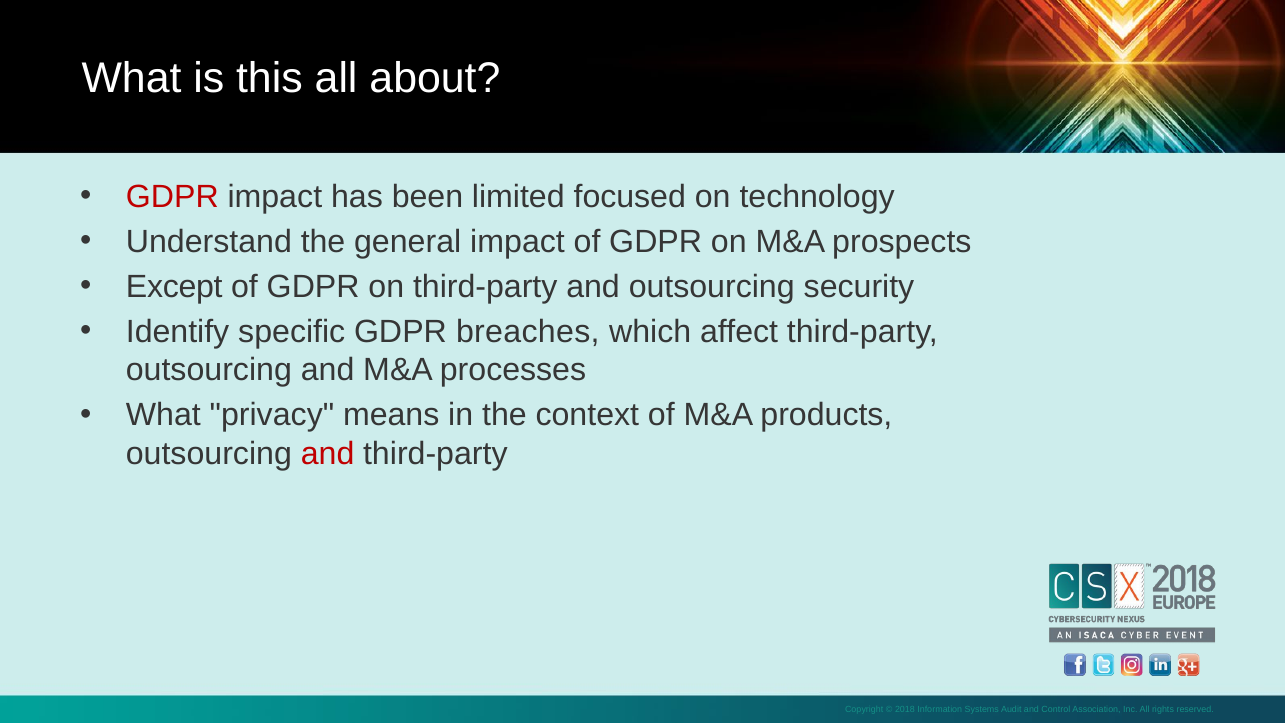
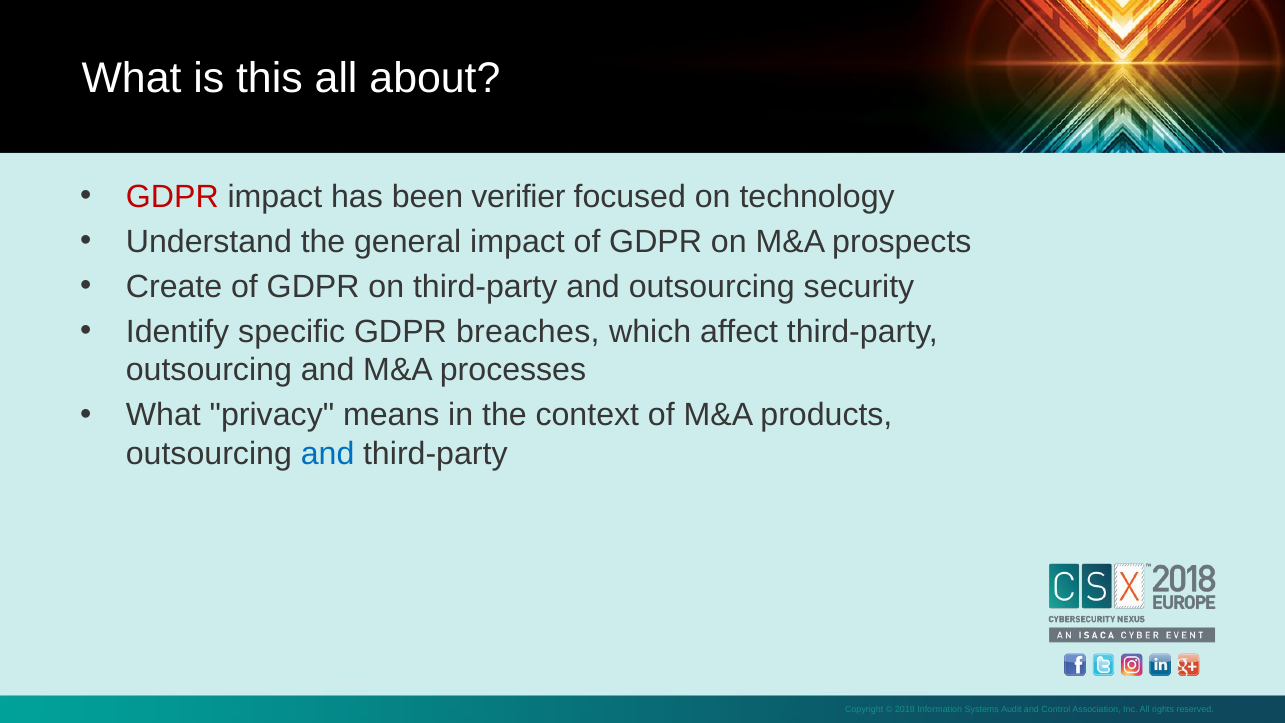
limited: limited -> verifier
Except: Except -> Create
and at (328, 454) colour: red -> blue
